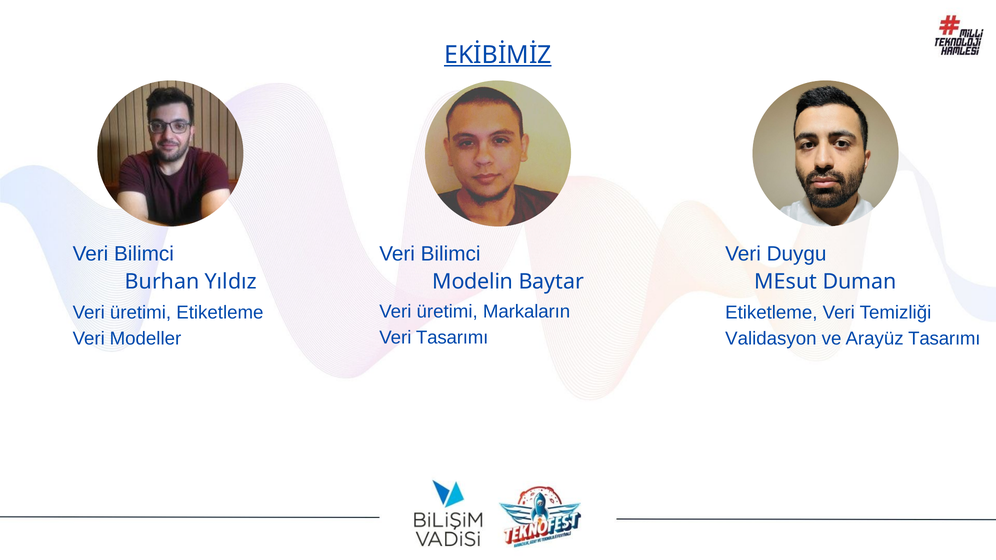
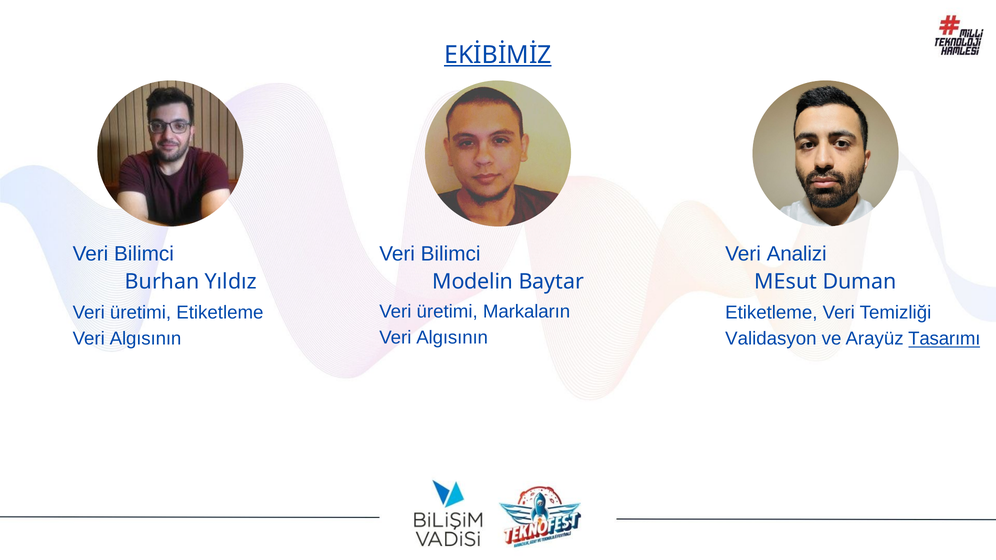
Duygu: Duygu -> Analizi
Tasarımı at (452, 338): Tasarımı -> Algısının
Modeller at (145, 339): Modeller -> Algısının
Tasarımı at (944, 339) underline: none -> present
